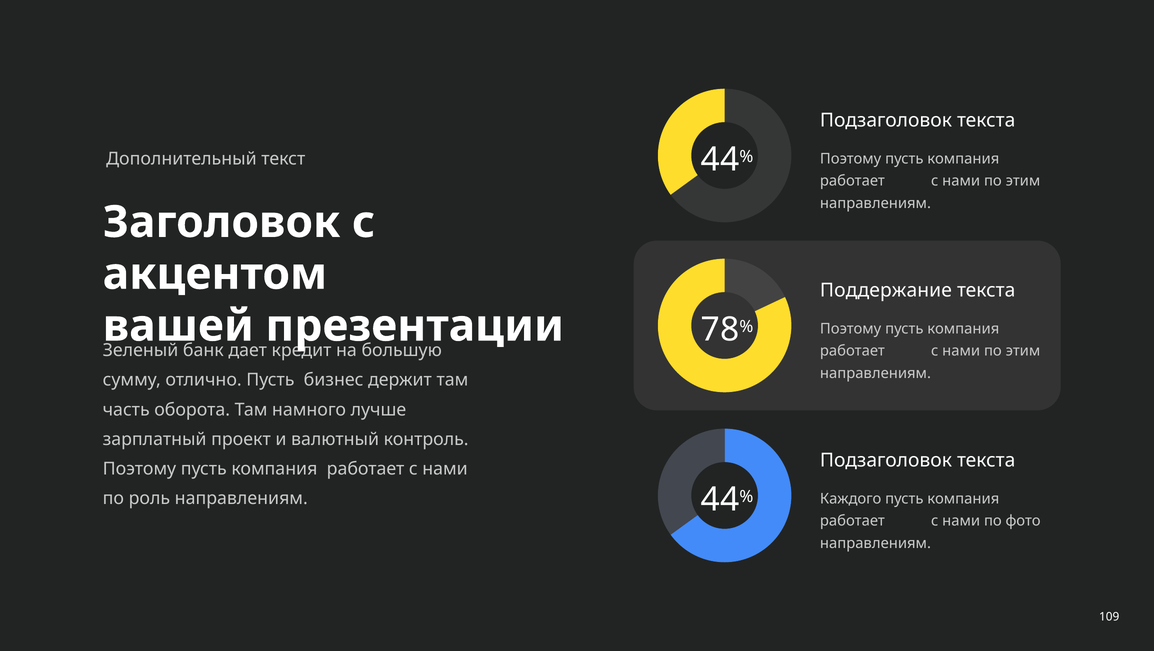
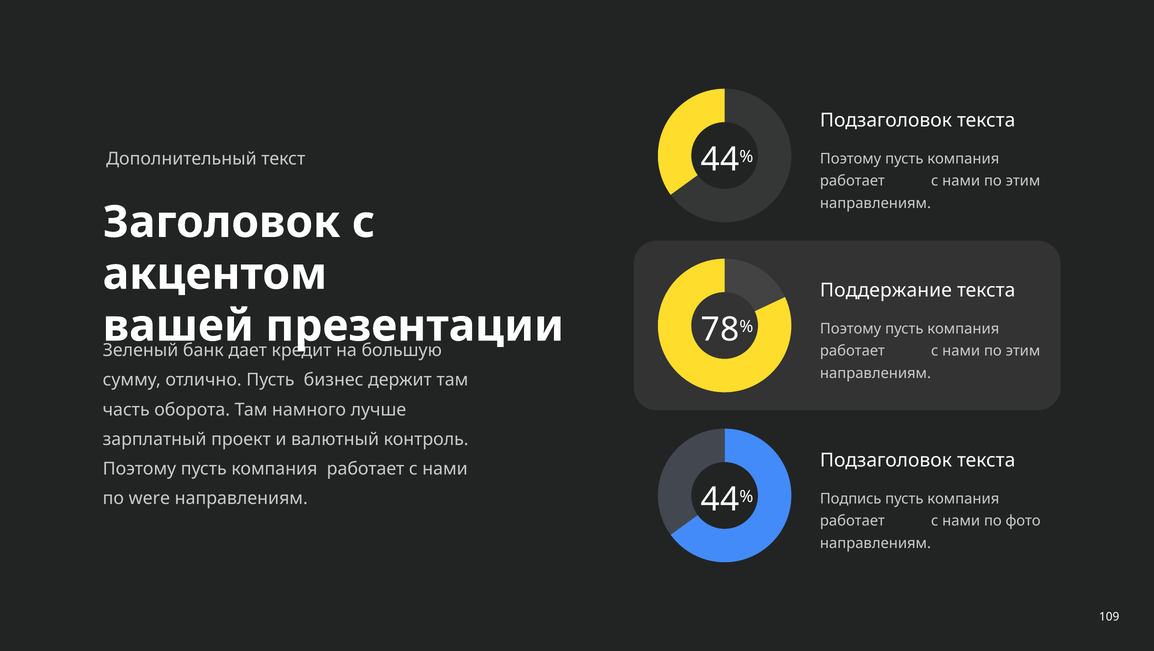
Каждого: Каждого -> Подпись
роль: роль -> were
